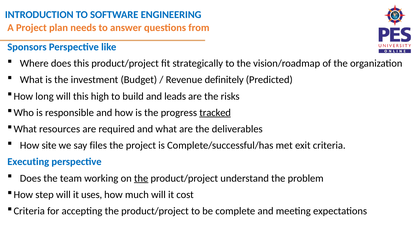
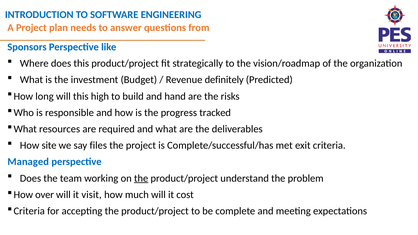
leads: leads -> hand
tracked underline: present -> none
Executing: Executing -> Managed
step: step -> over
uses: uses -> visit
